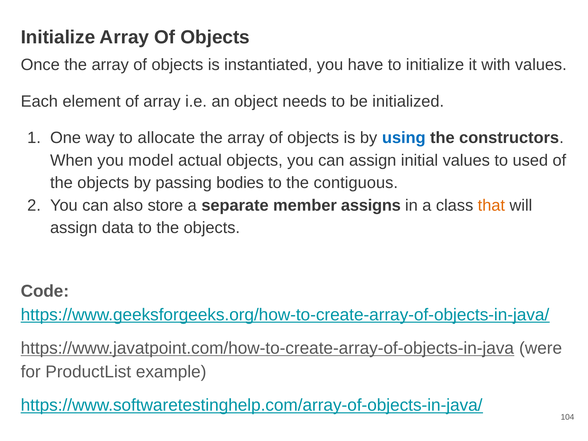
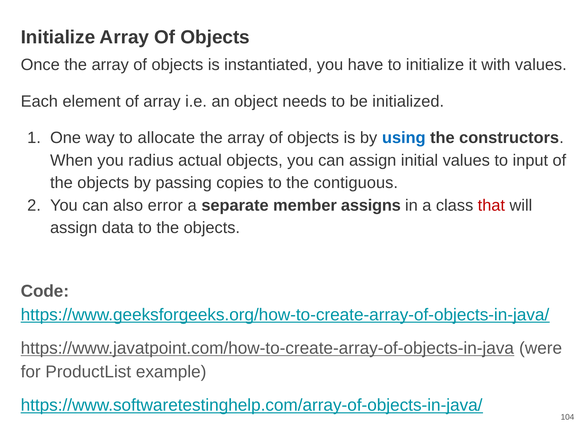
model: model -> radius
used: used -> input
bodies: bodies -> copies
store: store -> error
that colour: orange -> red
